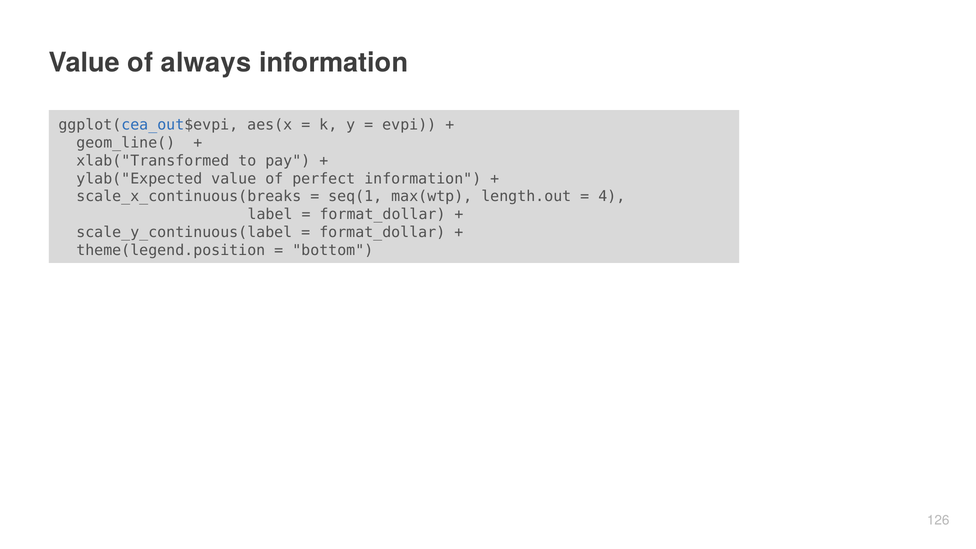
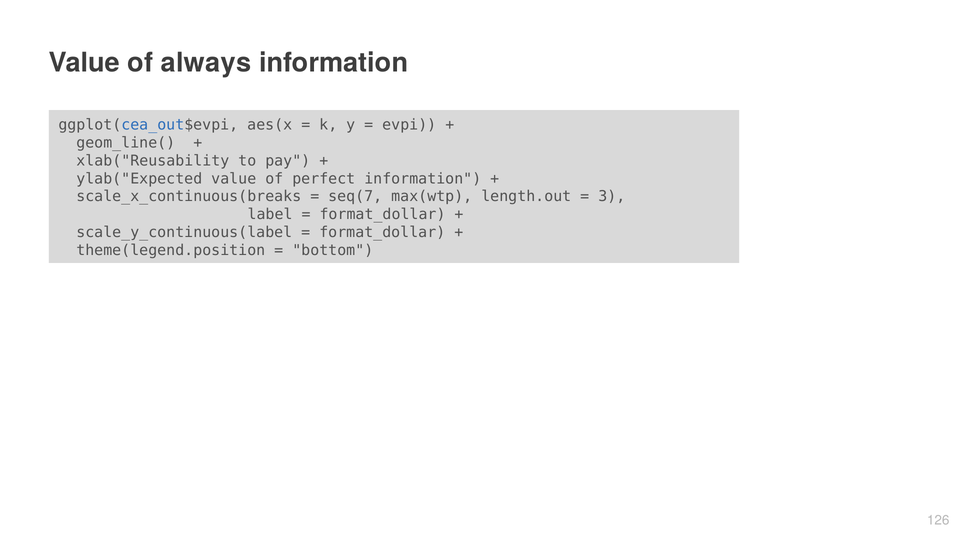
xlab("Transformed: xlab("Transformed -> xlab("Reusability
seq(1: seq(1 -> seq(7
4: 4 -> 3
